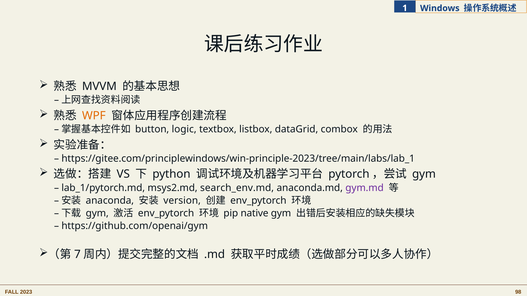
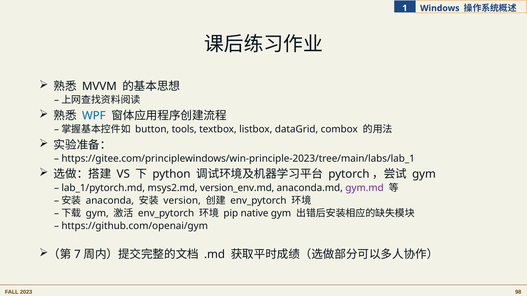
WPF colour: orange -> blue
logic: logic -> tools
search_env.md: search_env.md -> version_env.md
